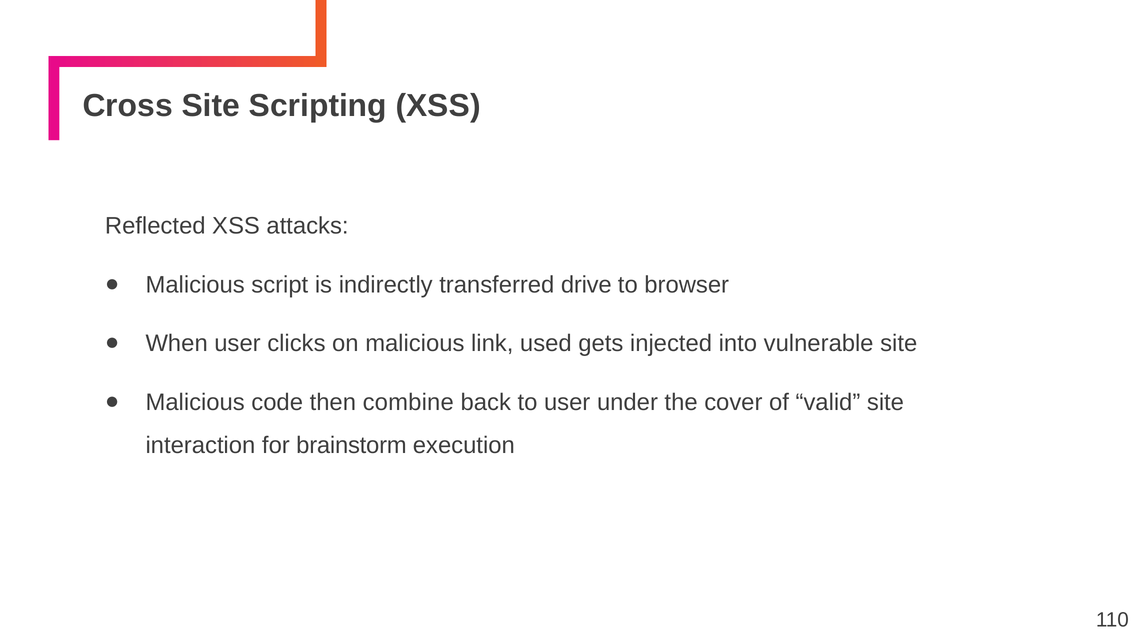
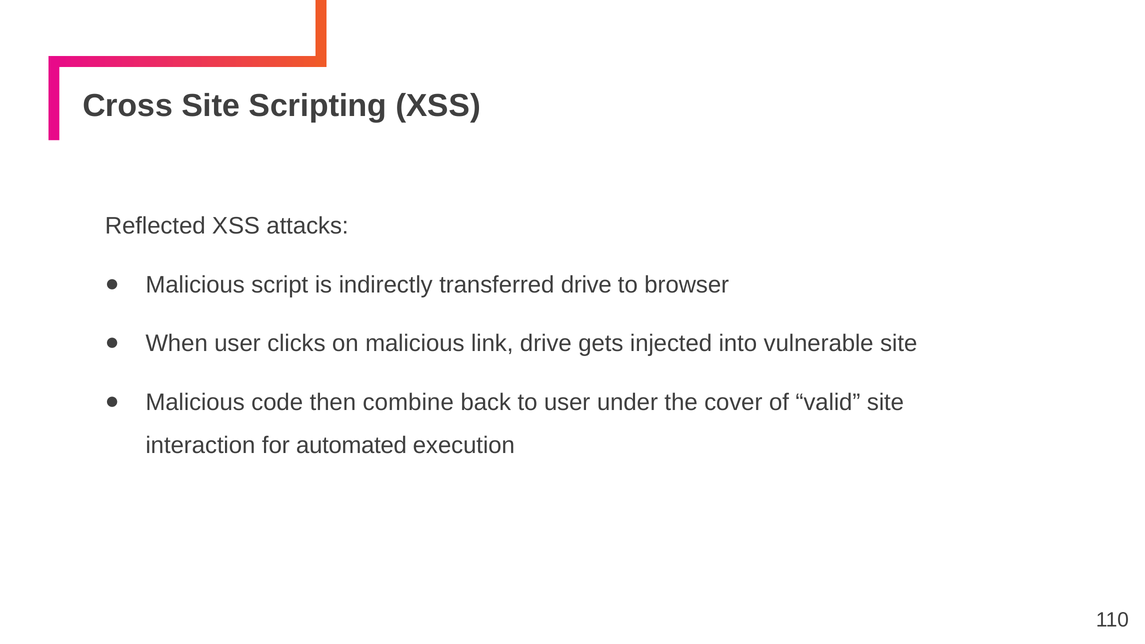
link used: used -> drive
brainstorm: brainstorm -> automated
